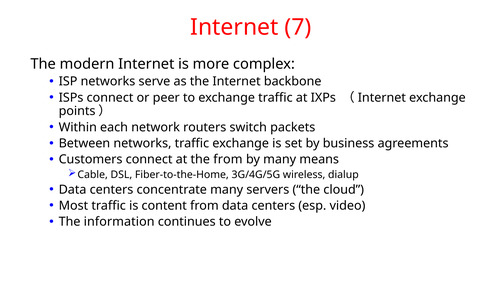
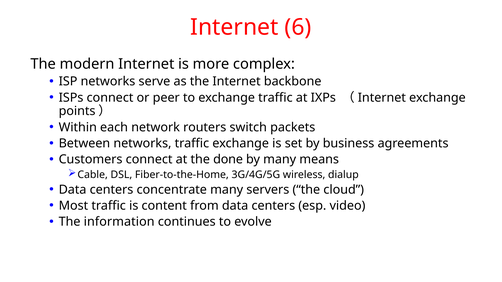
7: 7 -> 6
the from: from -> done
